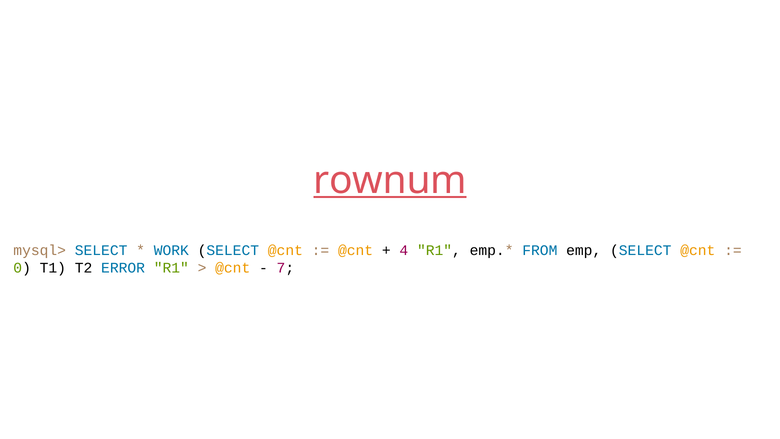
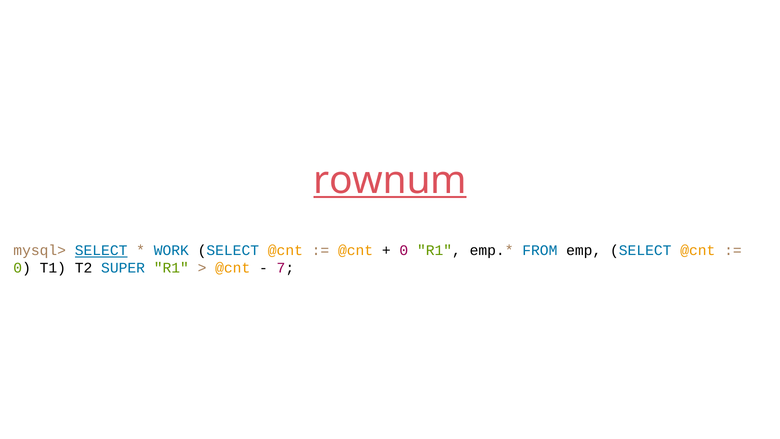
SELECT at (101, 250) underline: none -> present
4 at (404, 250): 4 -> 0
ERROR: ERROR -> SUPER
